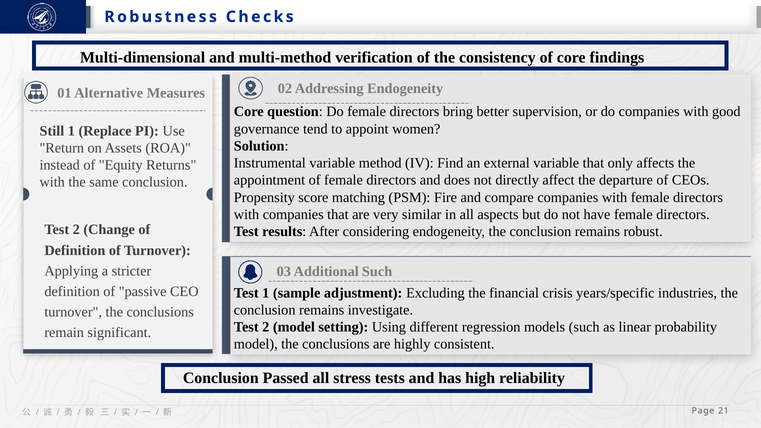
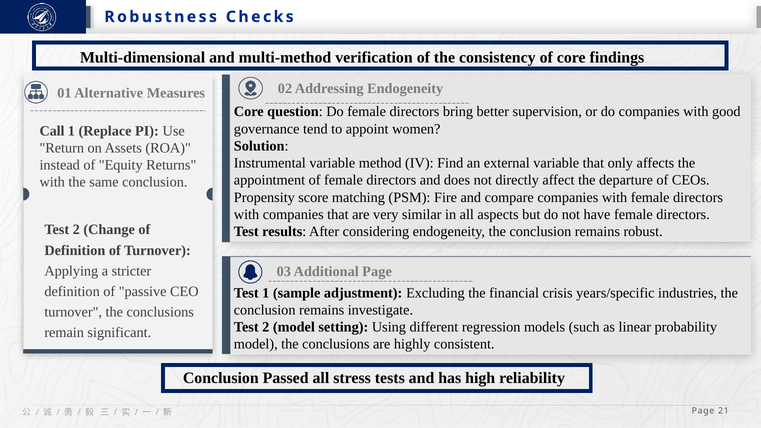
Still: Still -> Call
Additional Such: Such -> Page
